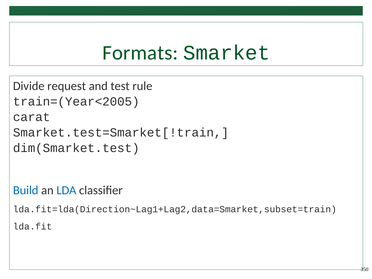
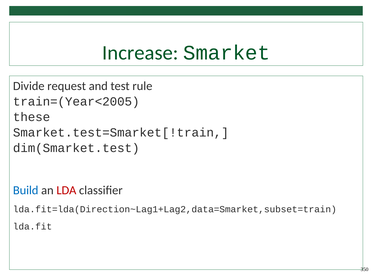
Formats: Formats -> Increase
carat: carat -> these
LDA colour: blue -> red
